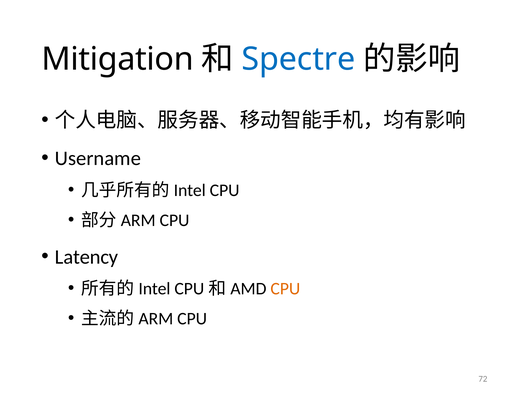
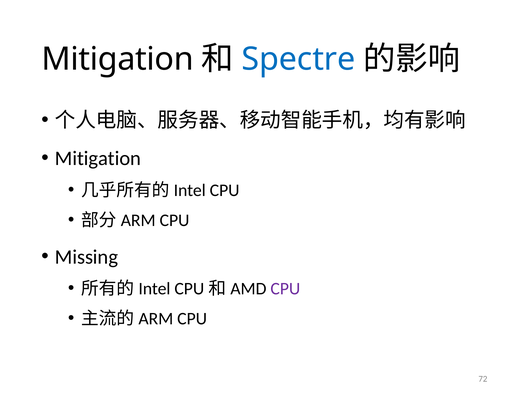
Username at (98, 158): Username -> Mitigation
Latency: Latency -> Missing
CPU at (285, 288) colour: orange -> purple
